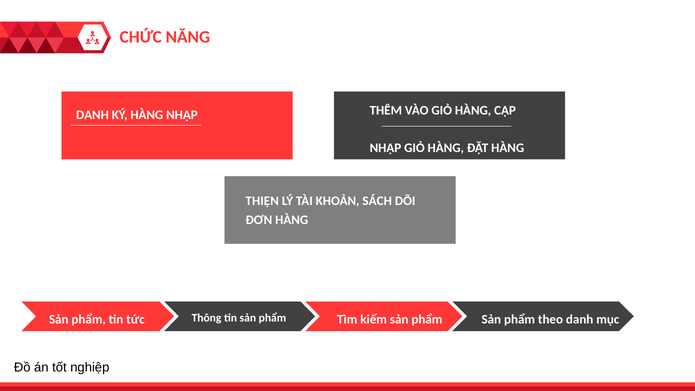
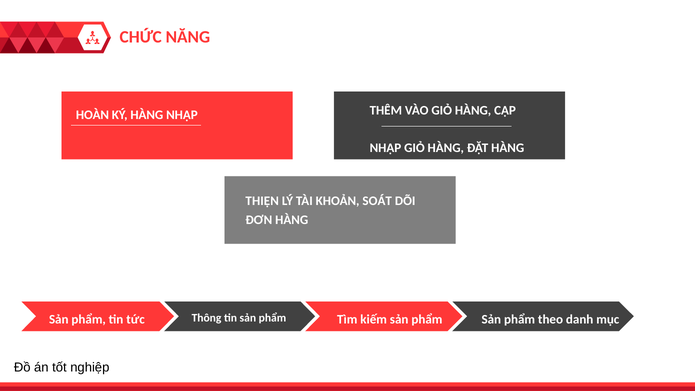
DANH at (92, 115): DANH -> HOÀN
SÁCH: SÁCH -> SOÁT
